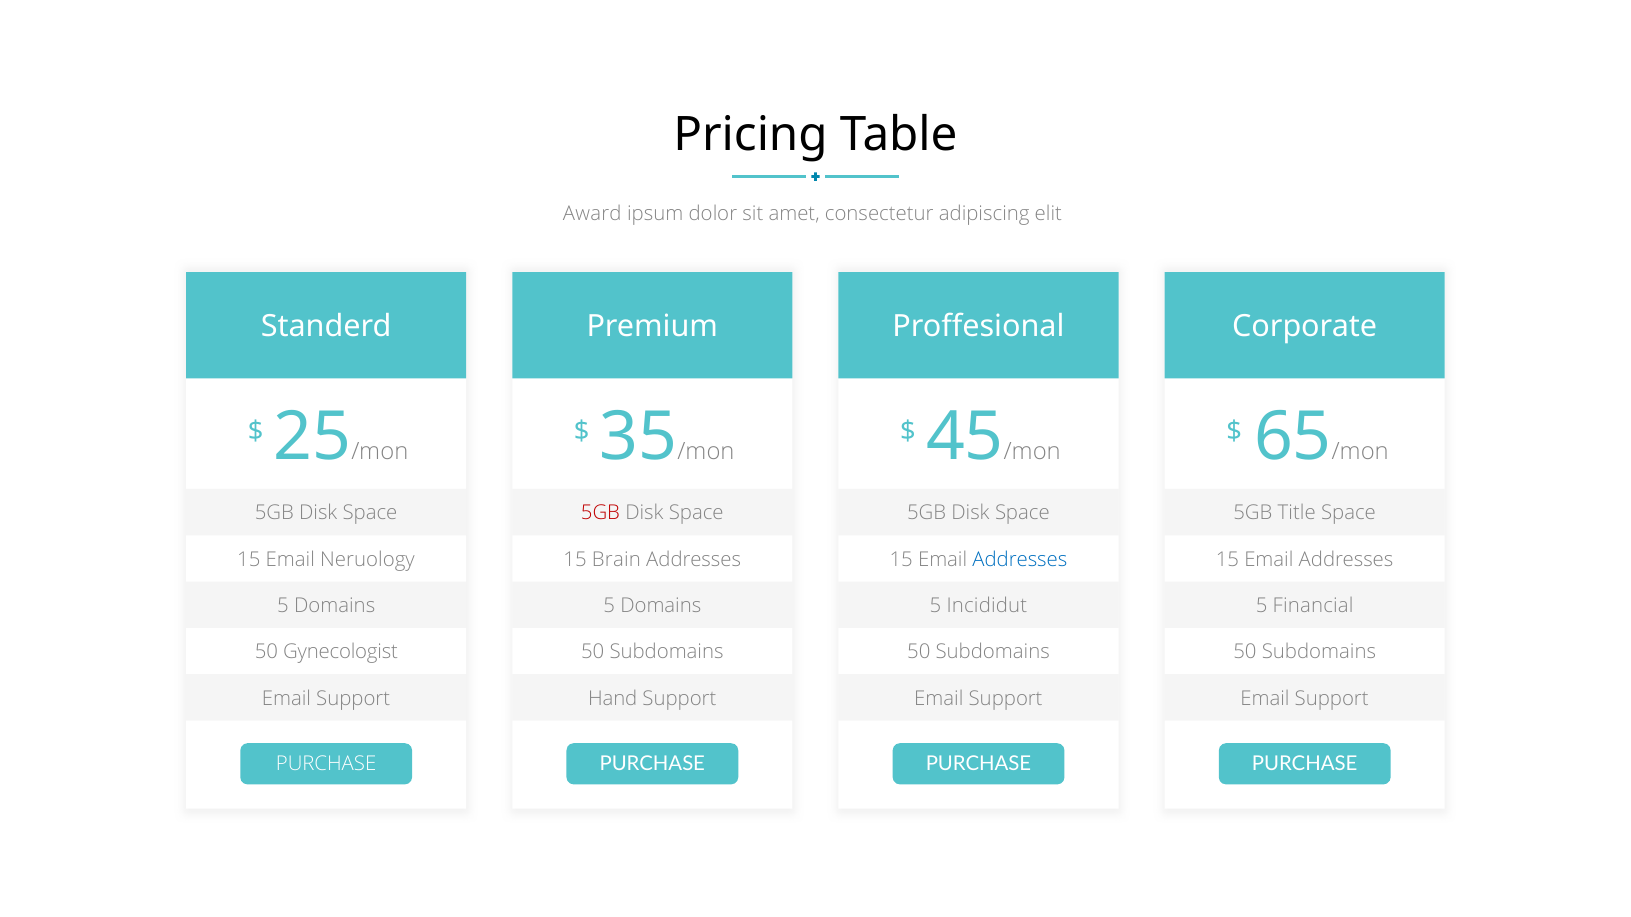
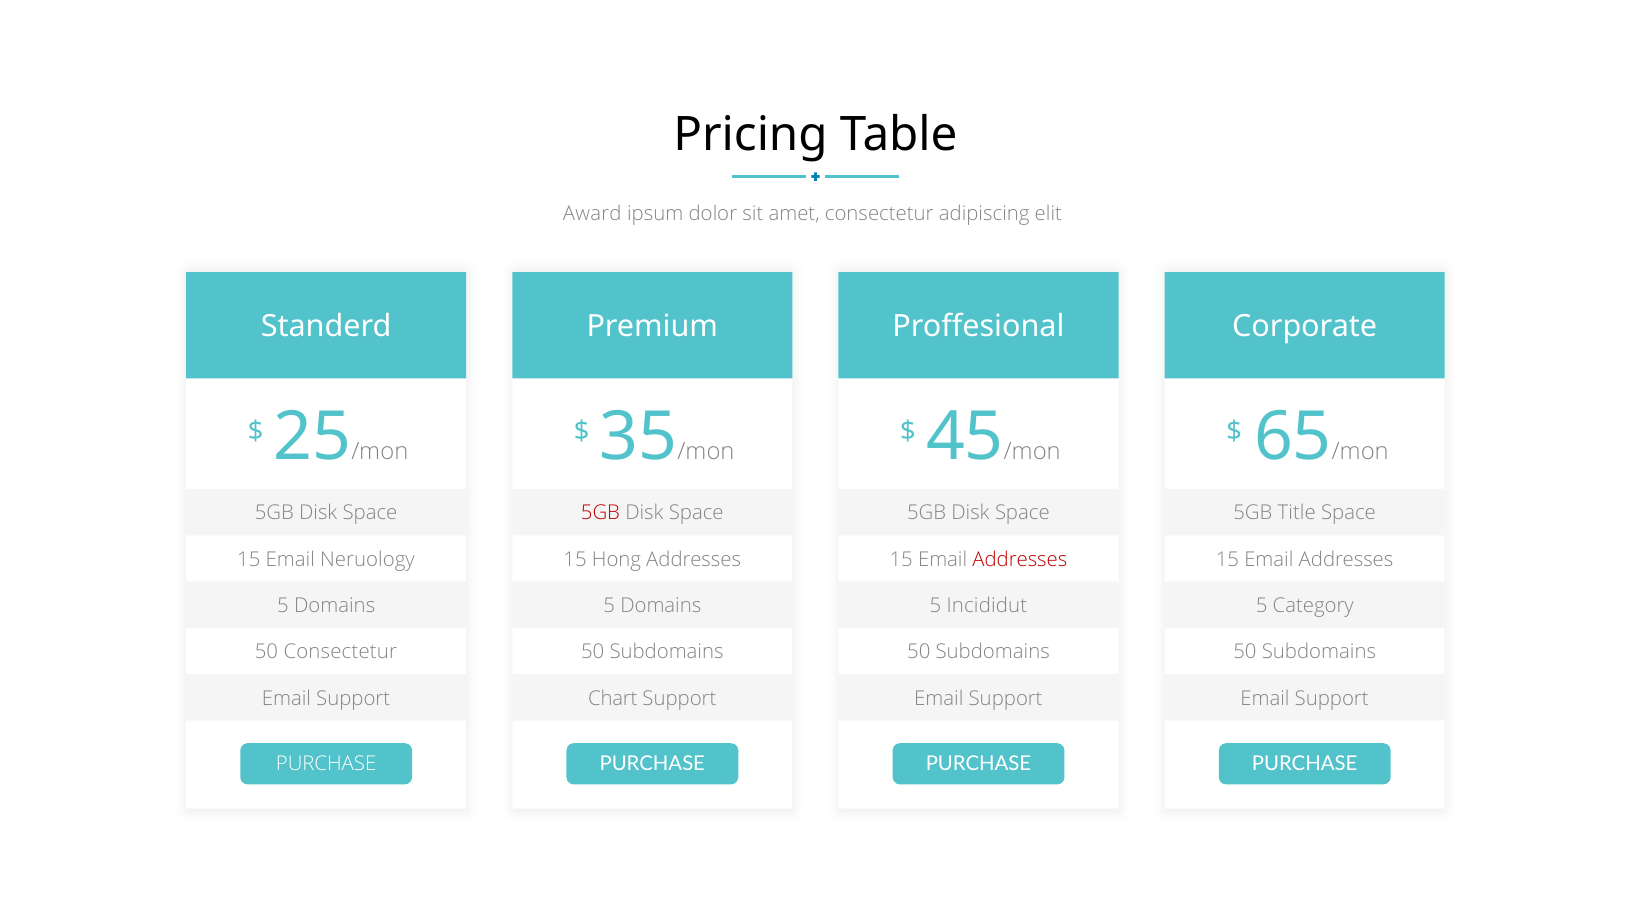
Brain: Brain -> Hong
Addresses at (1020, 560) colour: blue -> red
Financial: Financial -> Category
50 Gynecologist: Gynecologist -> Consectetur
Hand: Hand -> Chart
